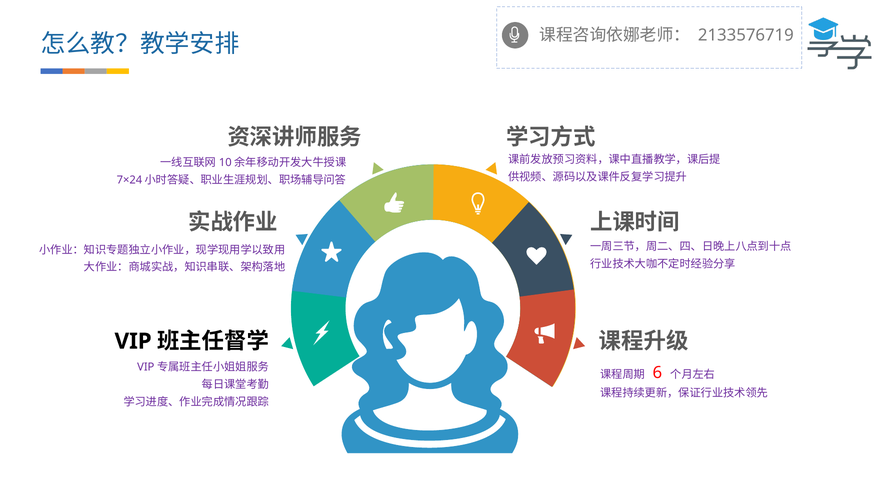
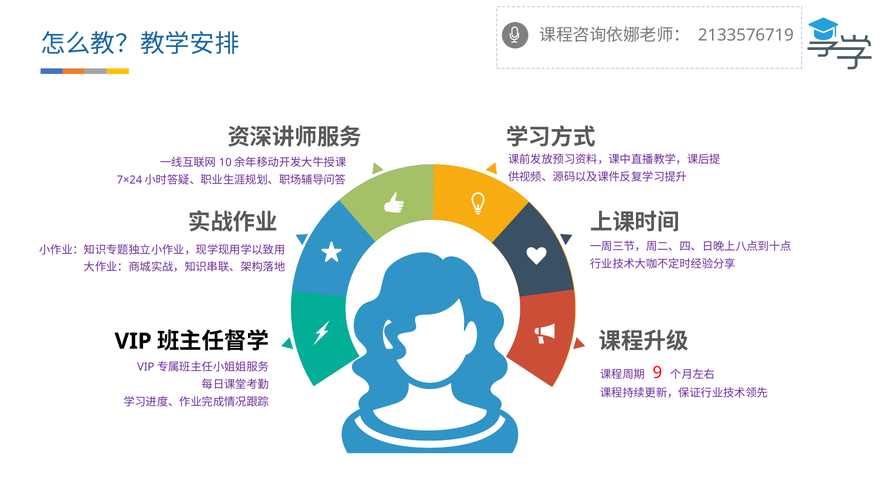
6: 6 -> 9
